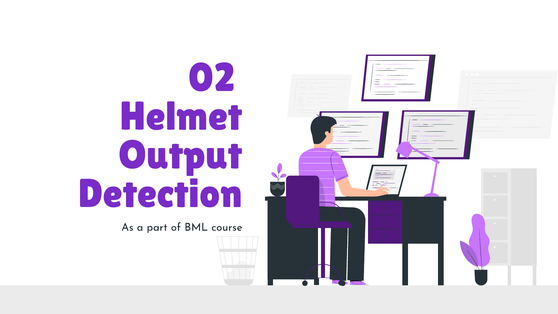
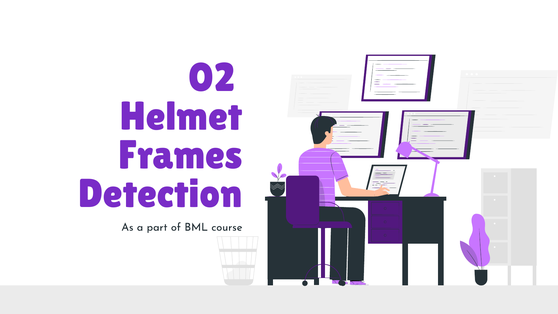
Output: Output -> Frames
